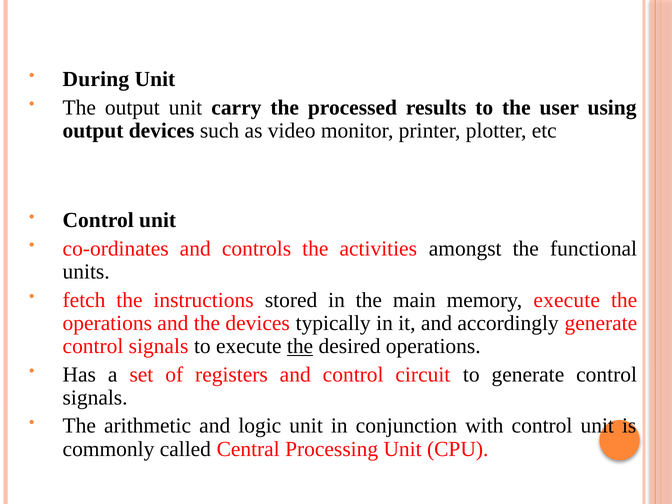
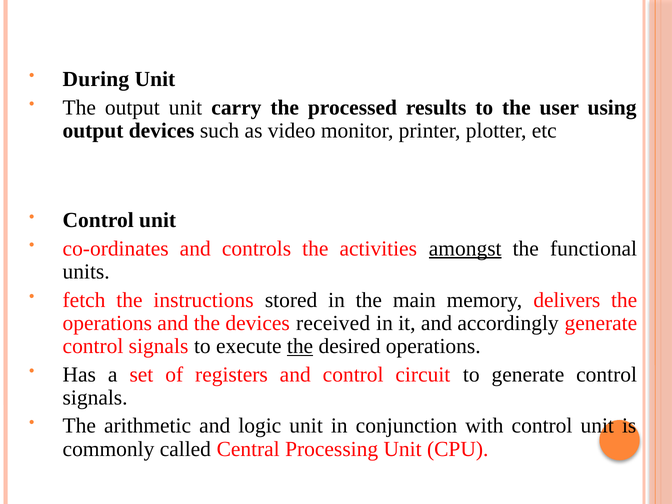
amongst underline: none -> present
memory execute: execute -> delivers
typically: typically -> received
